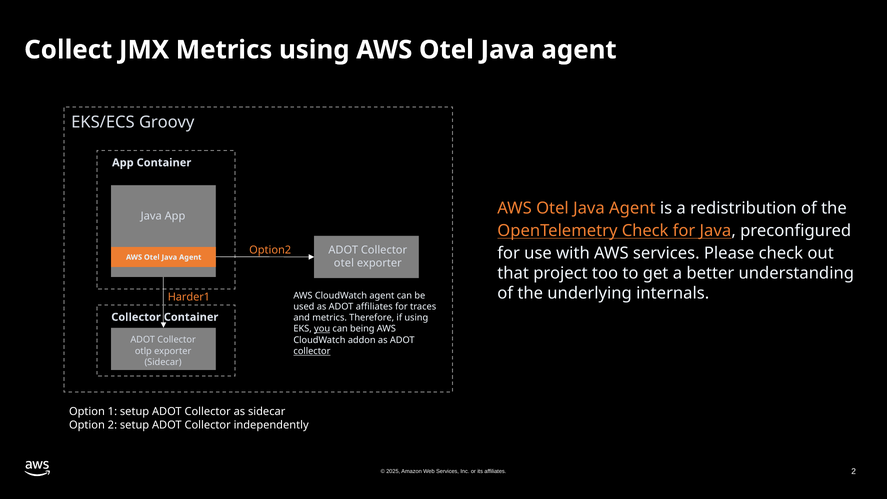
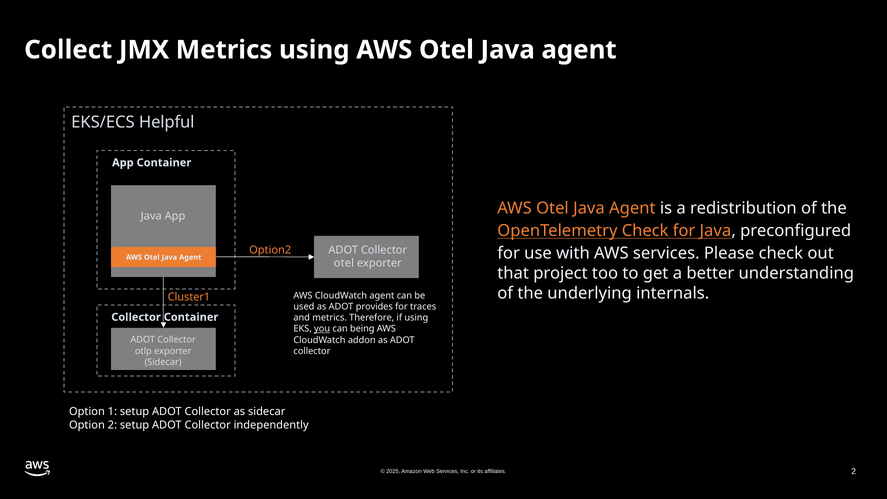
Groovy: Groovy -> Helpful
Harder1: Harder1 -> Cluster1
ADOT affiliates: affiliates -> provides
collector at (312, 351) underline: present -> none
